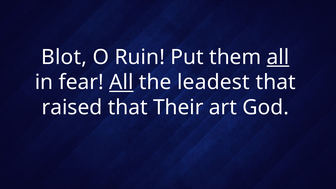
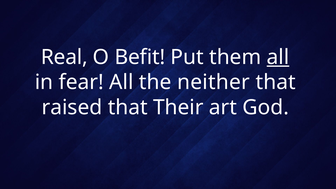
Blot: Blot -> Real
Ruin: Ruin -> Befit
All at (121, 82) underline: present -> none
leadest: leadest -> neither
